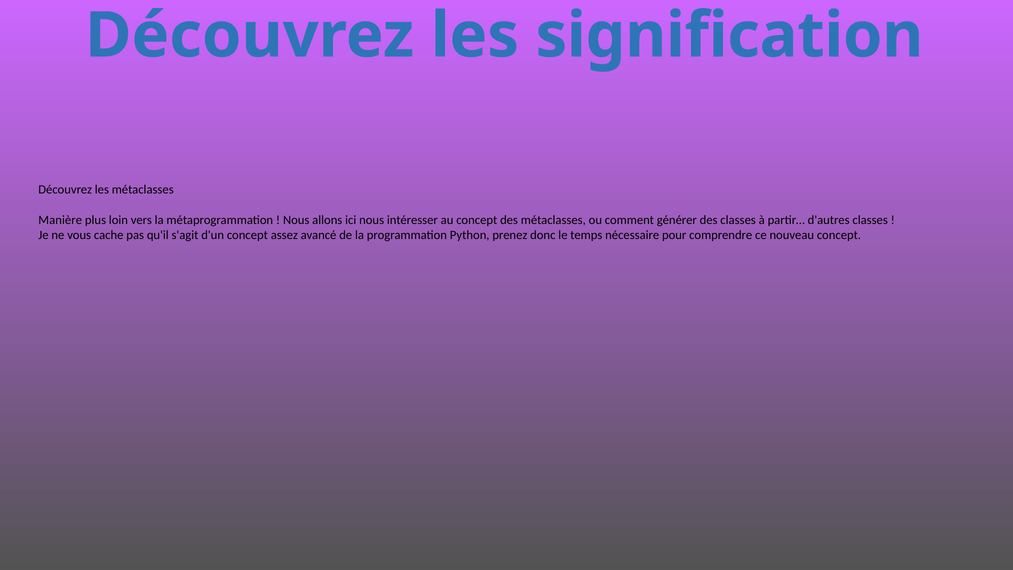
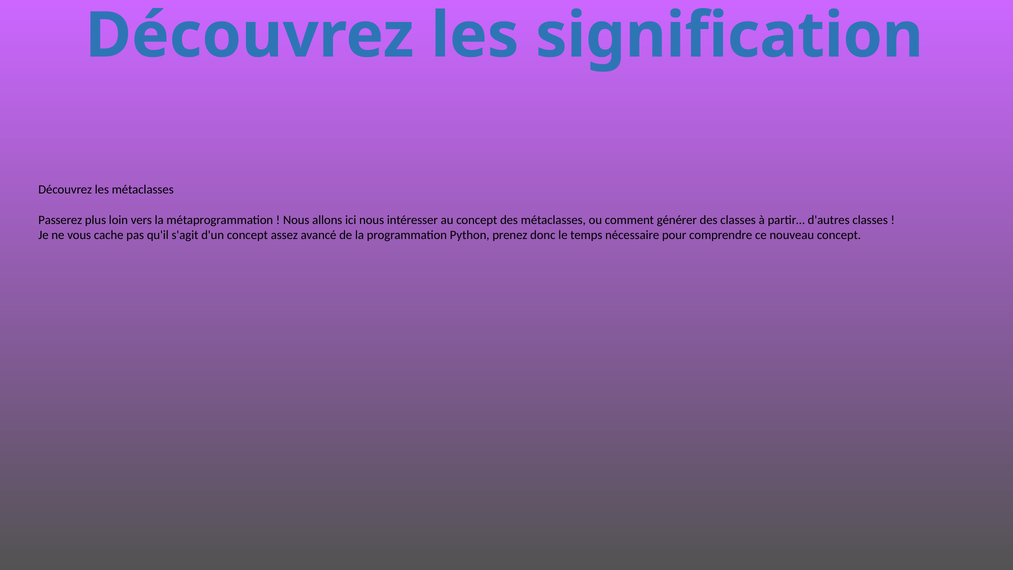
Manière: Manière -> Passerez
